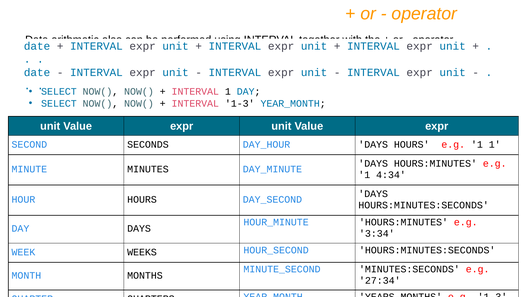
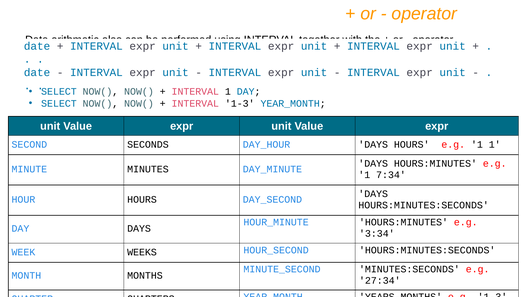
4:34: 4:34 -> 7:34
